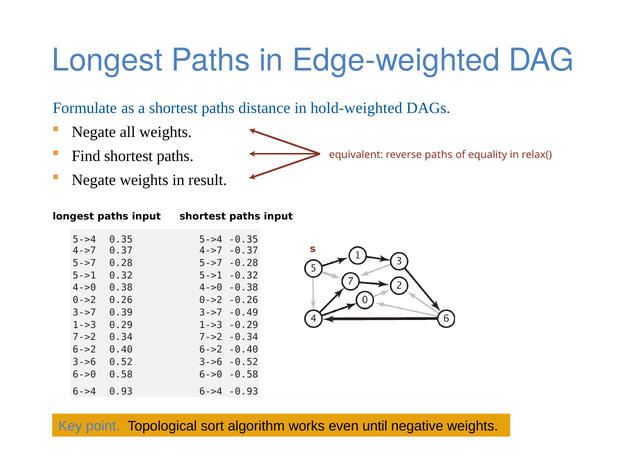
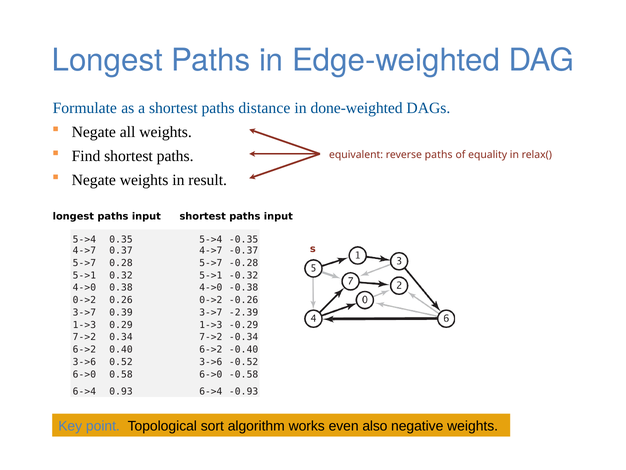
hold-weighted: hold-weighted -> done-weighted
-0.49: -0.49 -> -2.39
until: until -> also
